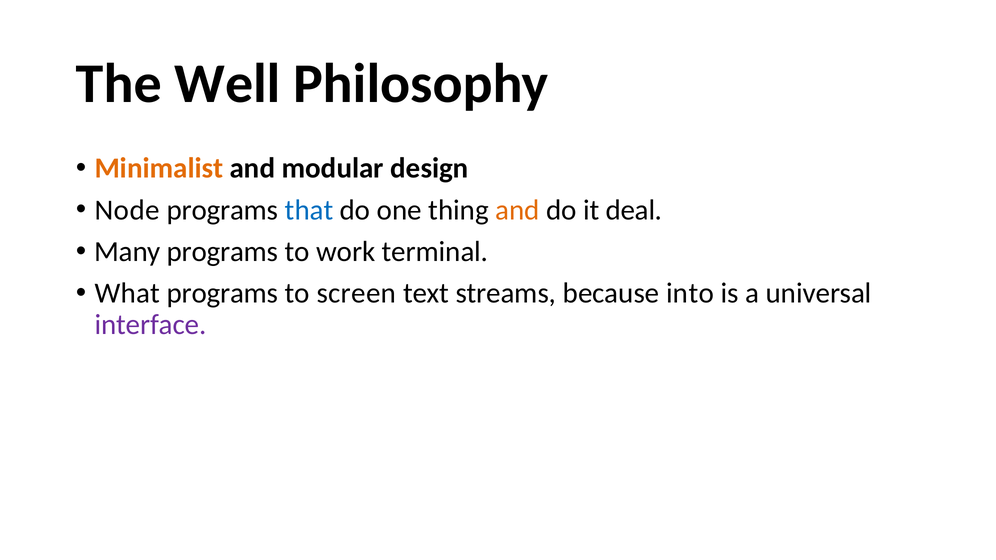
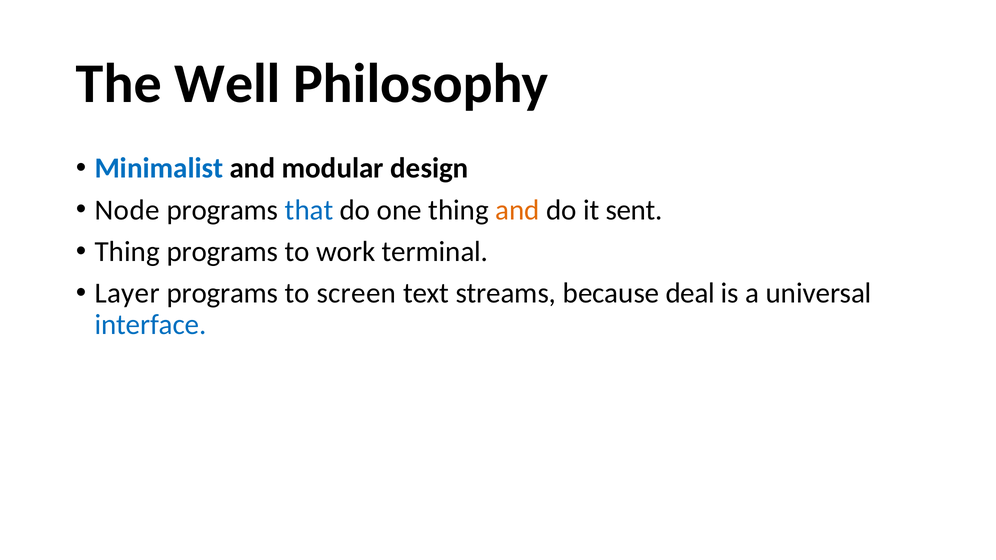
Minimalist colour: orange -> blue
deal: deal -> sent
Many at (127, 252): Many -> Thing
What: What -> Layer
into: into -> deal
interface colour: purple -> blue
